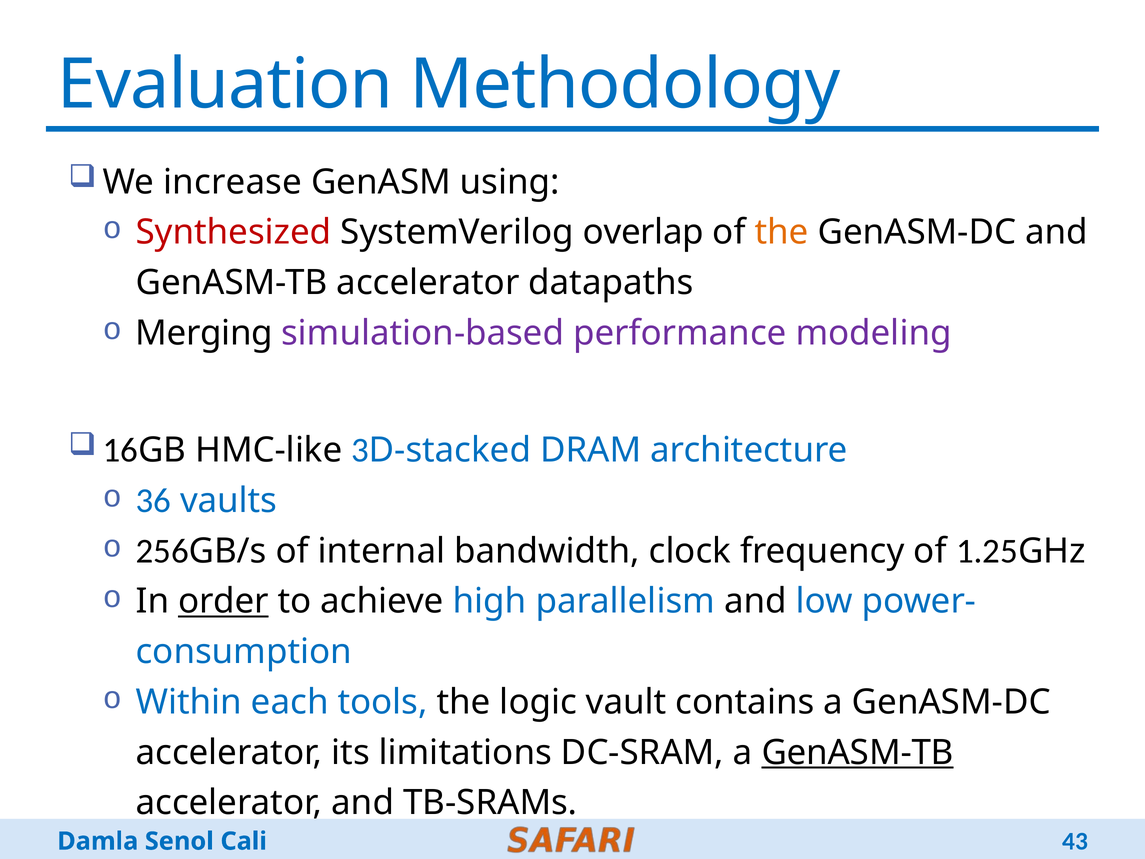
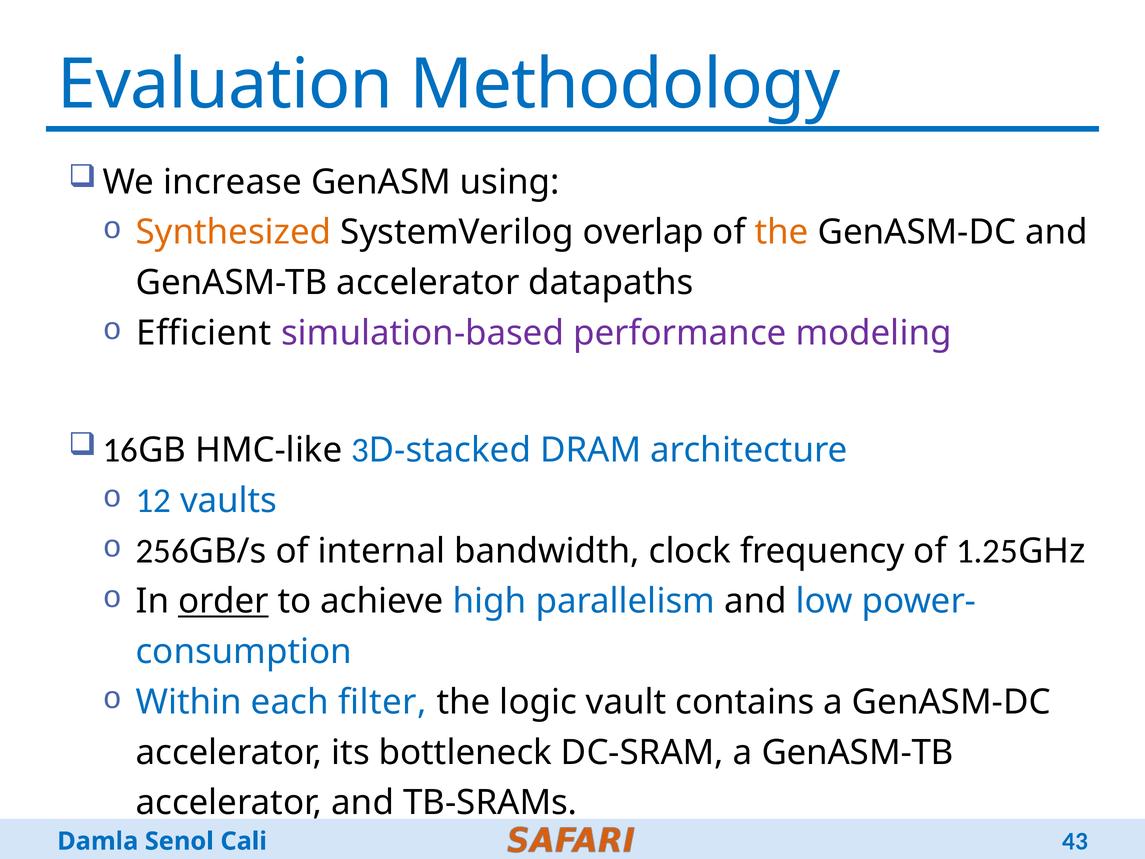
Synthesized colour: red -> orange
Merging: Merging -> Efficient
36: 36 -> 12
tools: tools -> filter
limitations: limitations -> bottleneck
GenASM-TB at (858, 752) underline: present -> none
